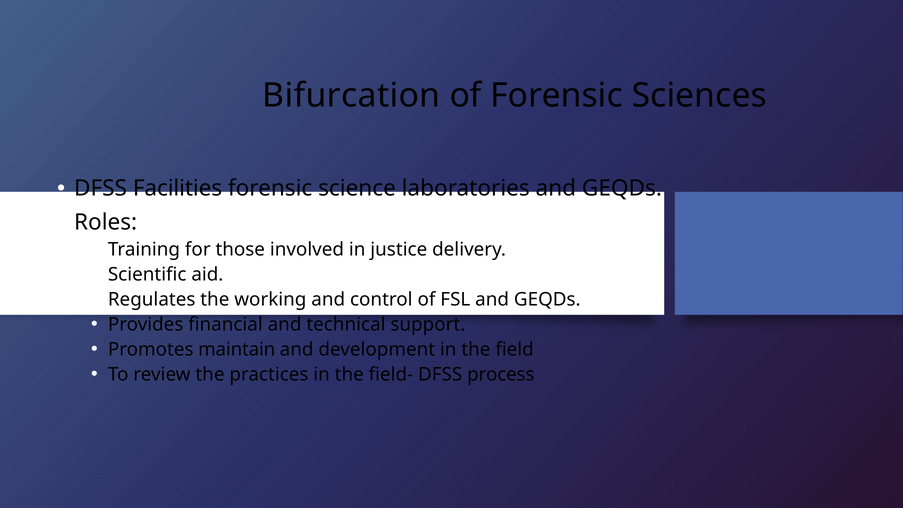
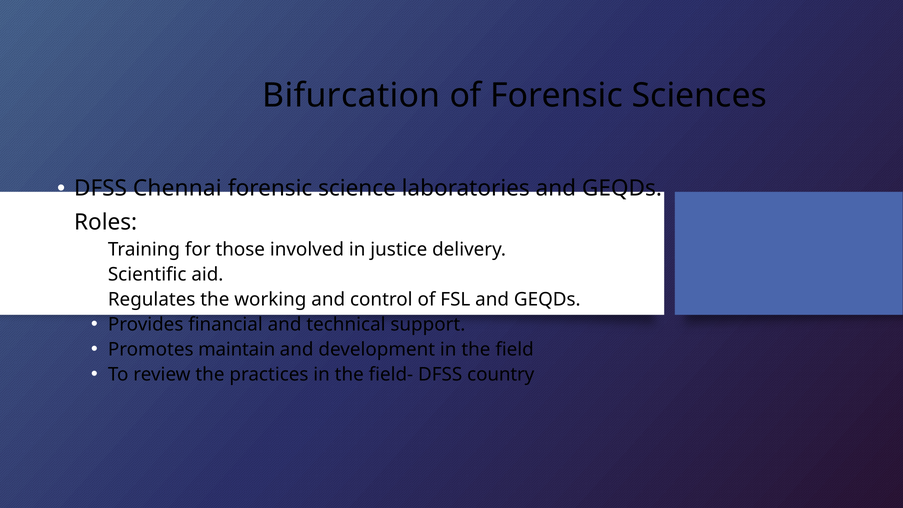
Facilities: Facilities -> Chennai
process: process -> country
